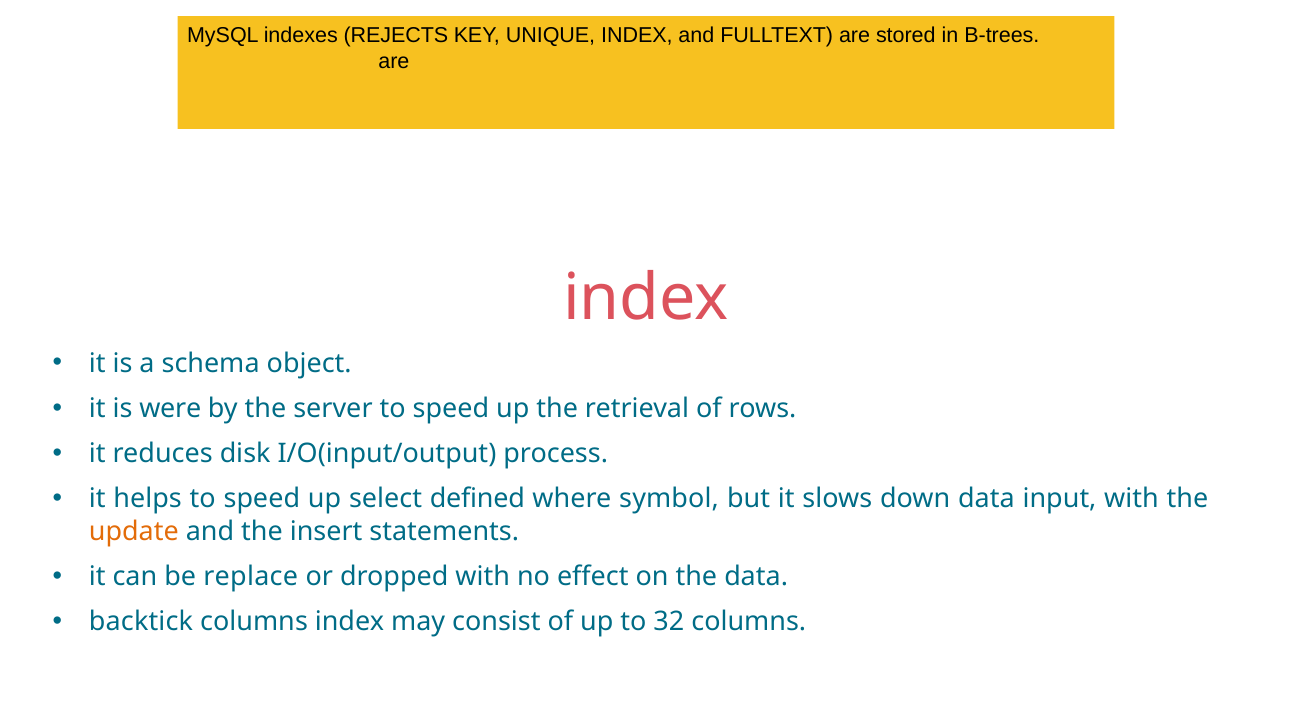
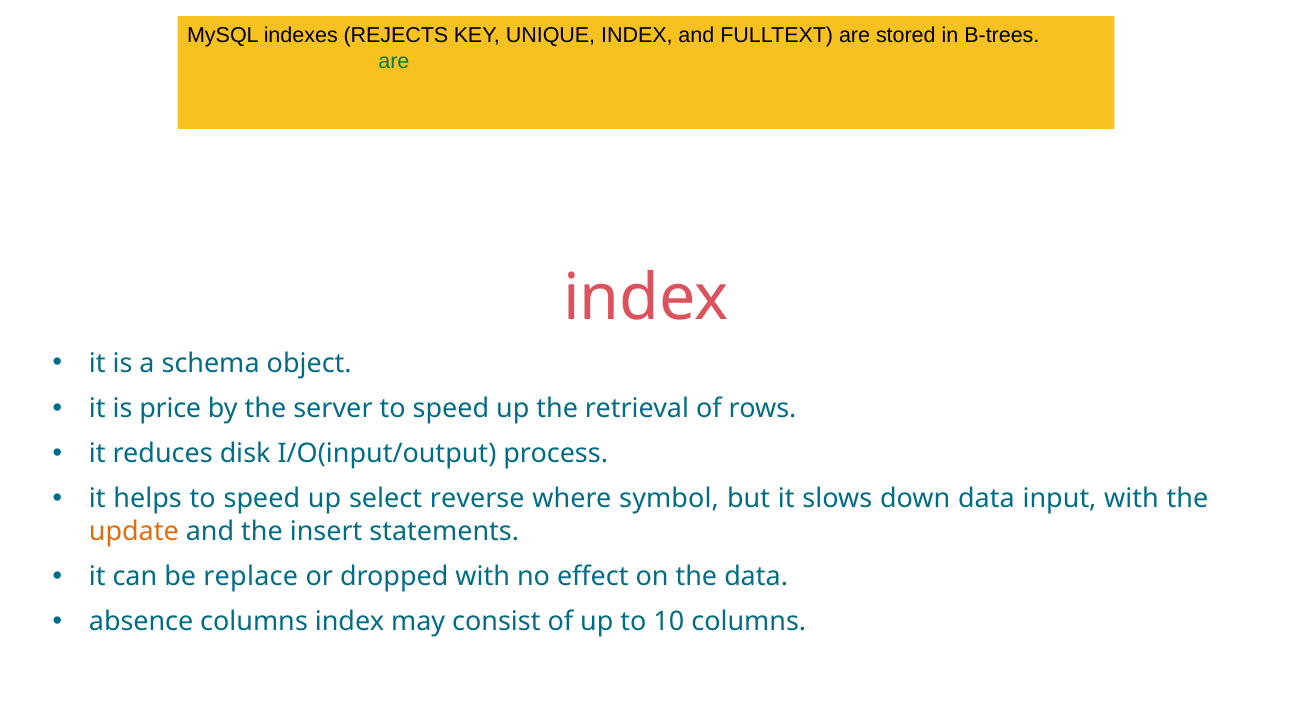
are at (394, 61) colour: black -> green
were: were -> price
select defined: defined -> reverse
backtick: backtick -> absence
32: 32 -> 10
